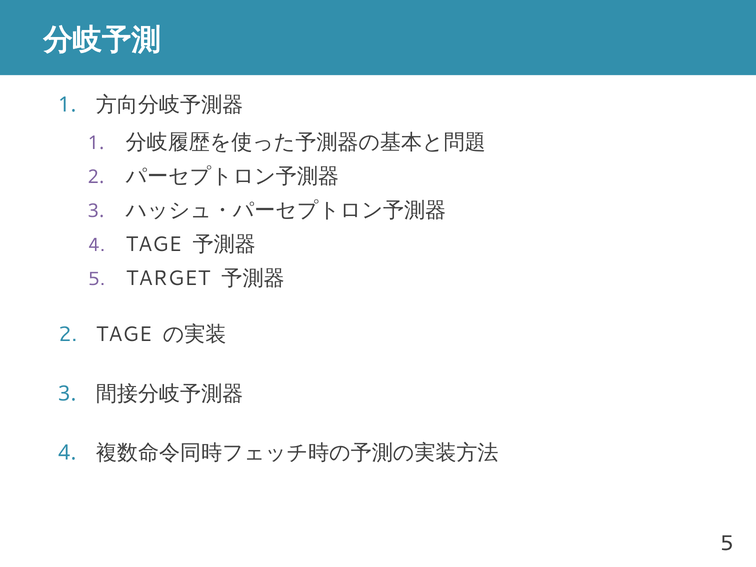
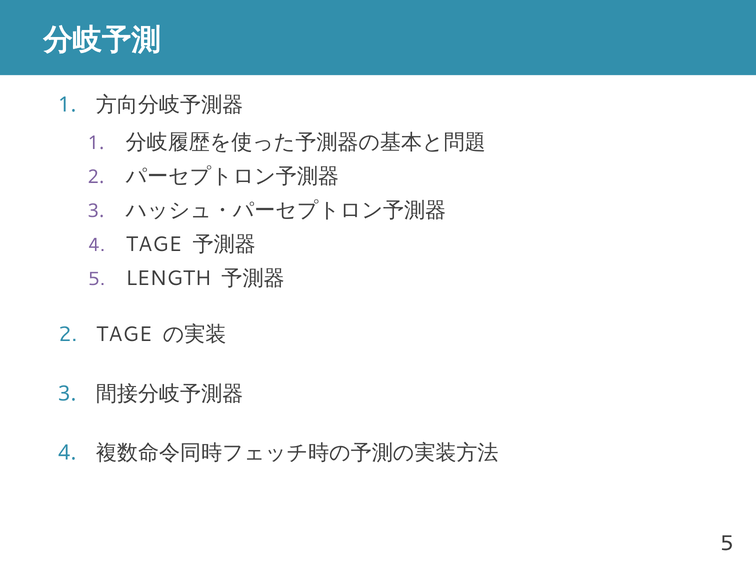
TARGET: TARGET -> LENGTH
